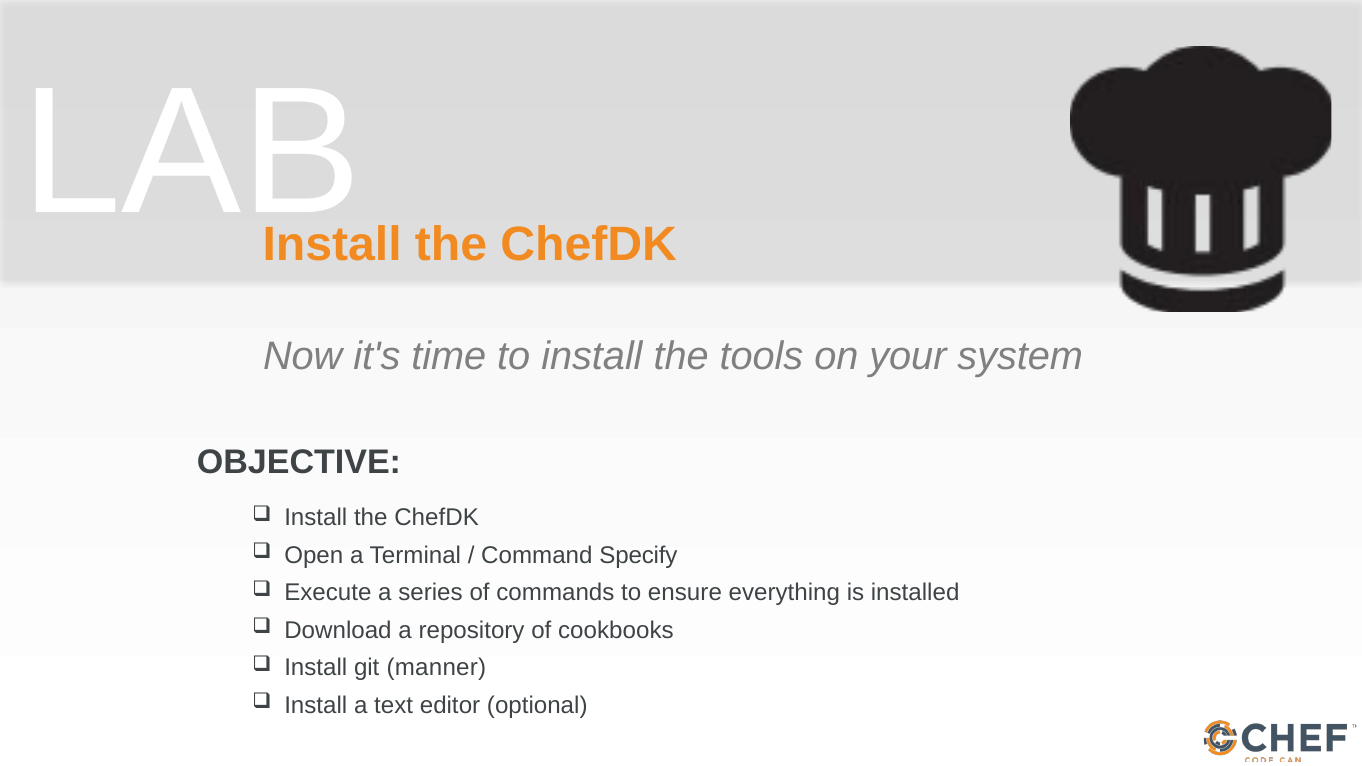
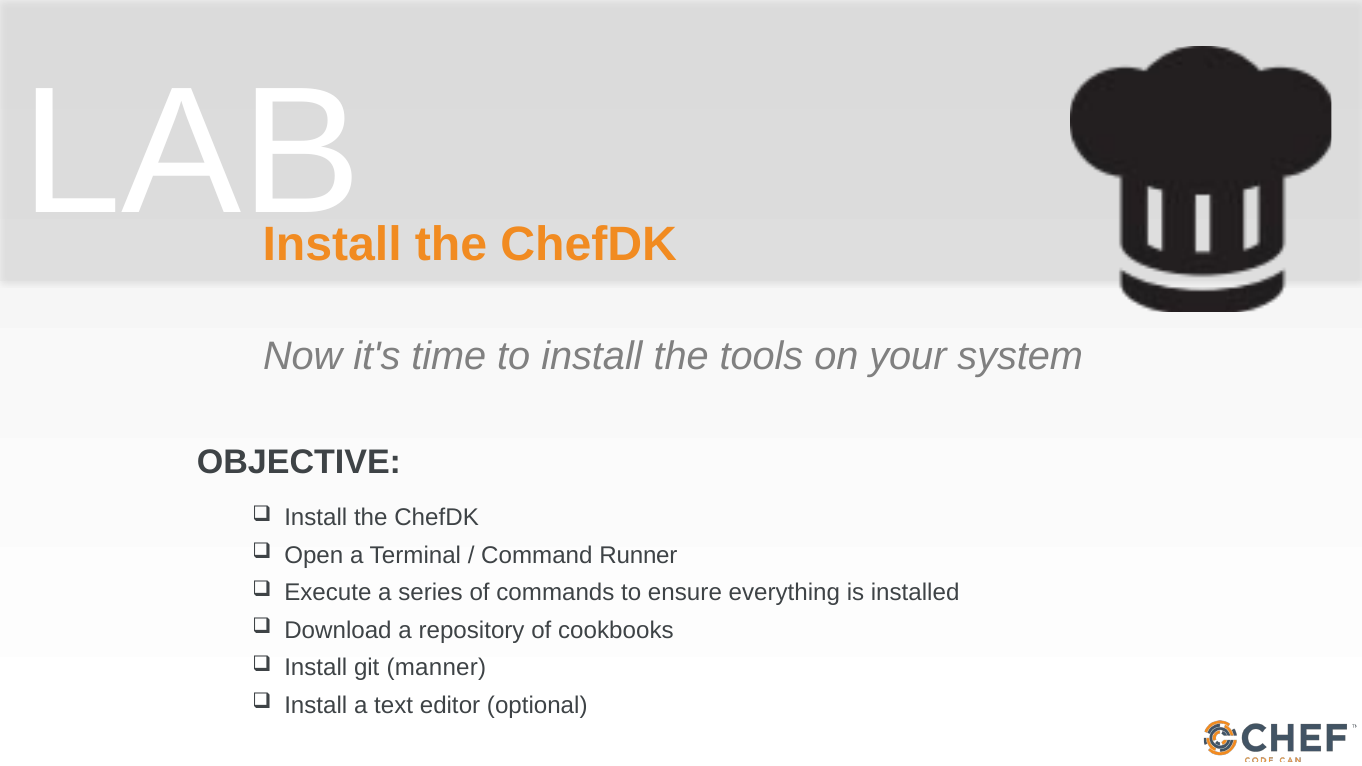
Specify: Specify -> Runner
